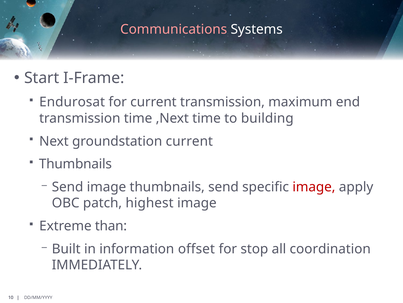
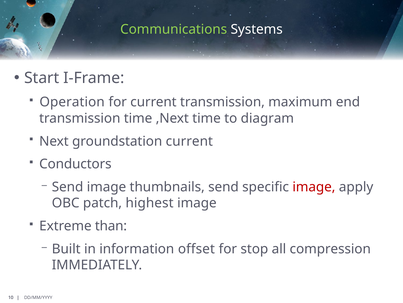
Communications colour: pink -> light green
Endurosat: Endurosat -> Operation
building: building -> diagram
Thumbnails at (75, 164): Thumbnails -> Conductors
coordination: coordination -> compression
